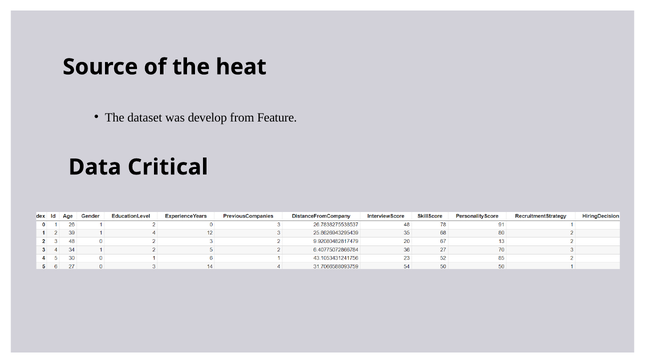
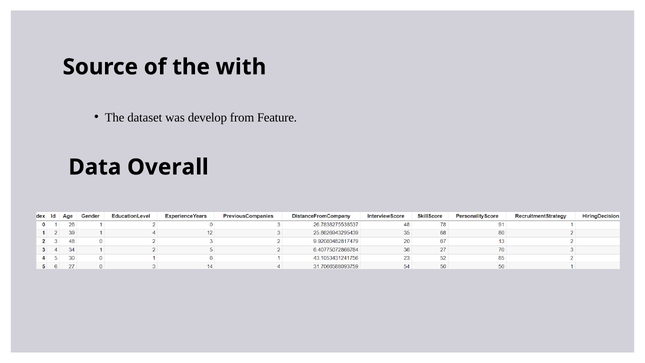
heat: heat -> with
Critical: Critical -> Overall
